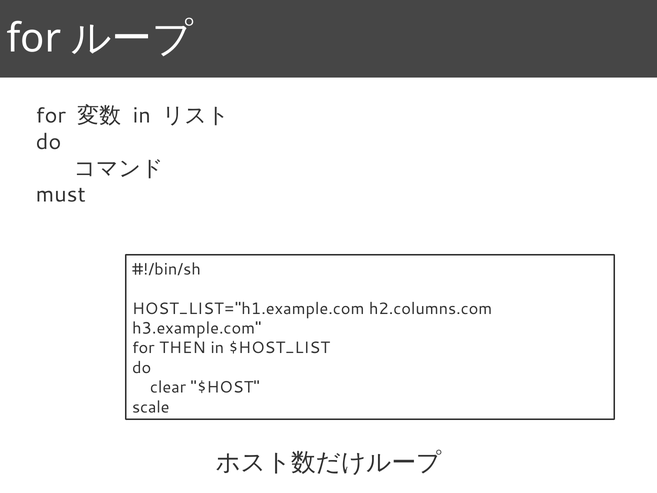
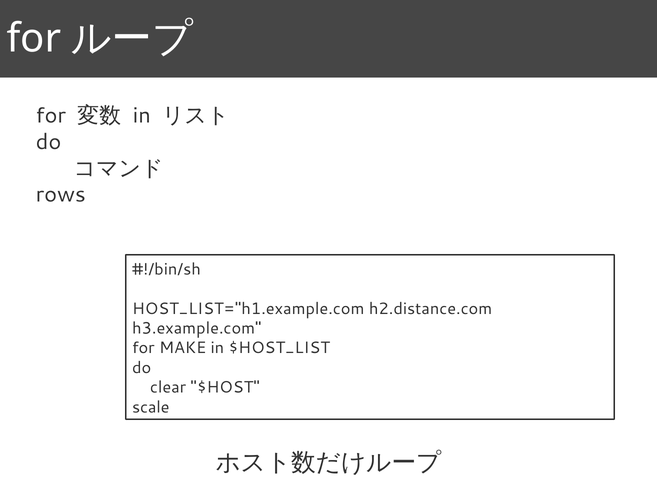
must: must -> rows
h2.columns.com: h2.columns.com -> h2.distance.com
THEN: THEN -> MAKE
